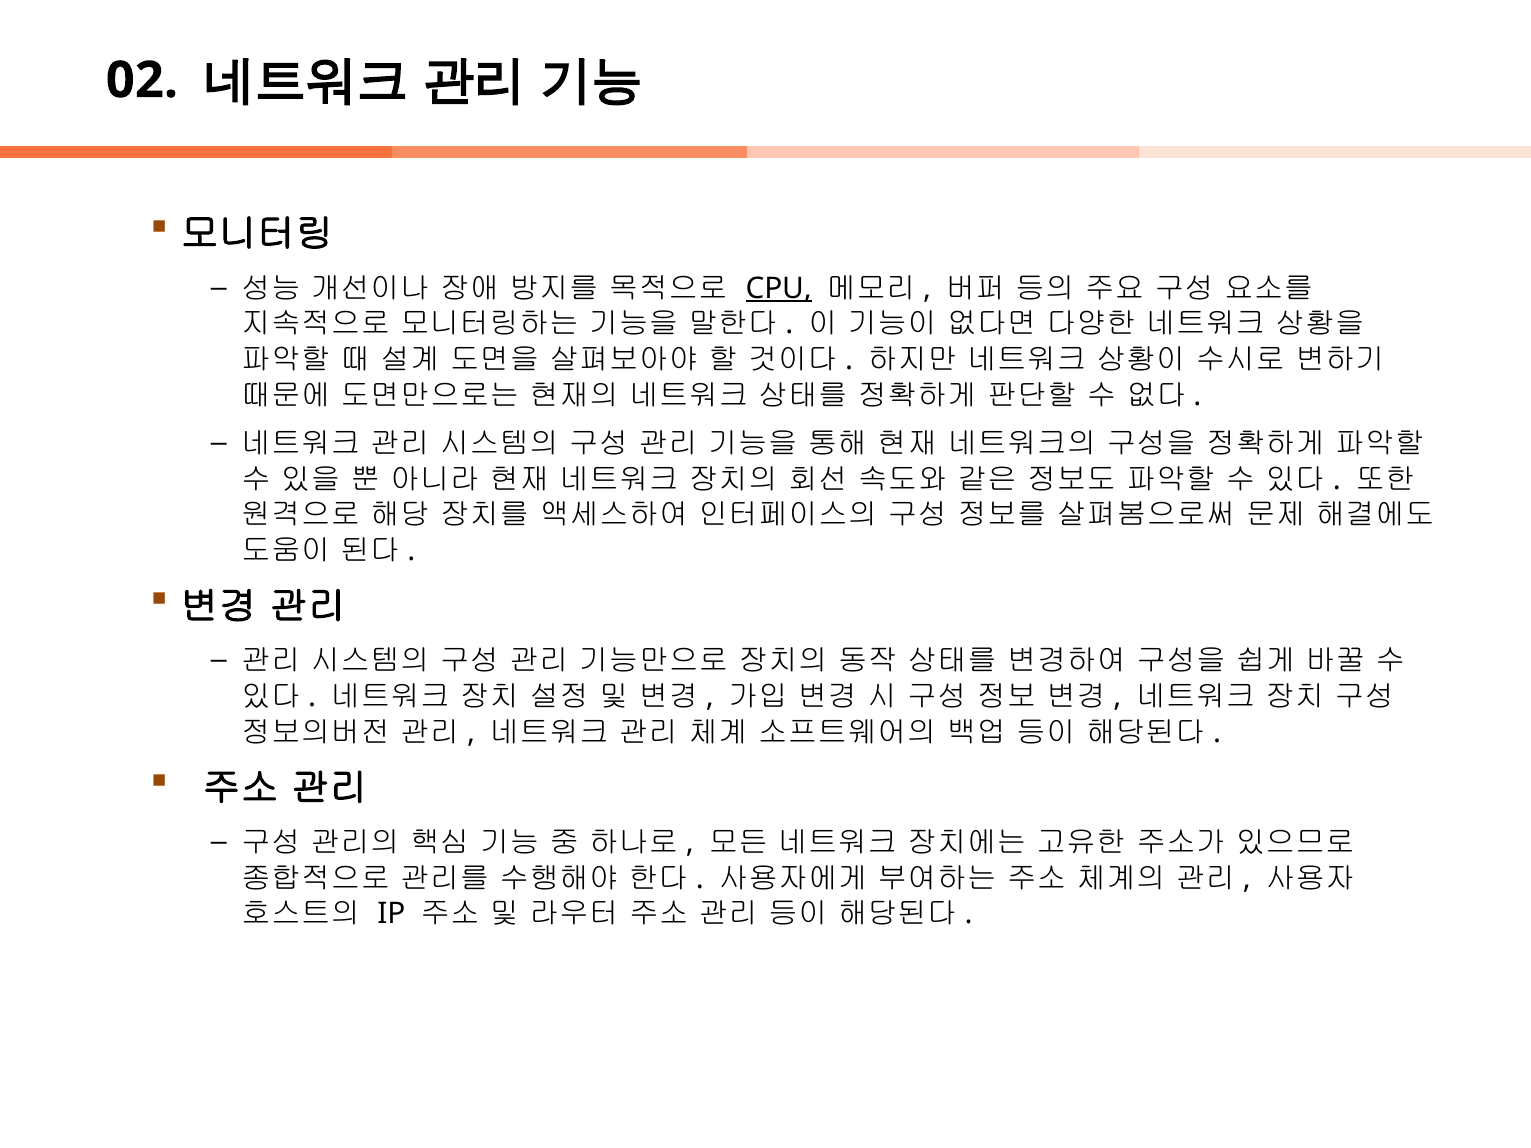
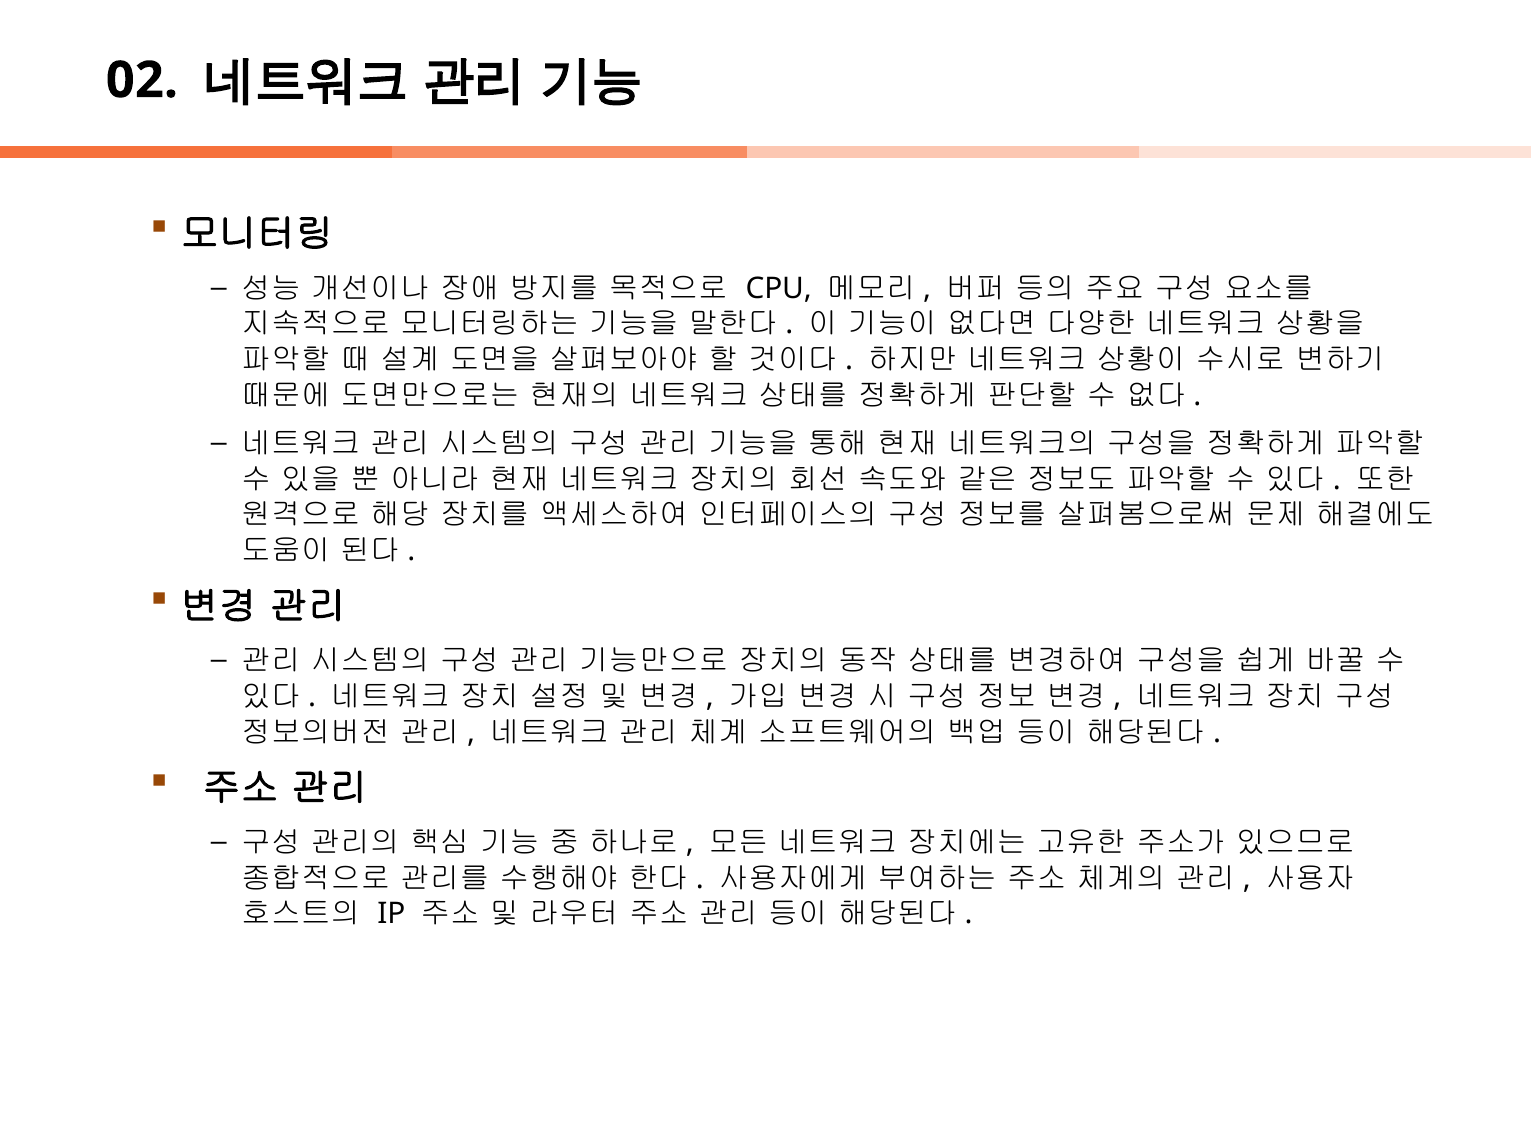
CPU underline: present -> none
